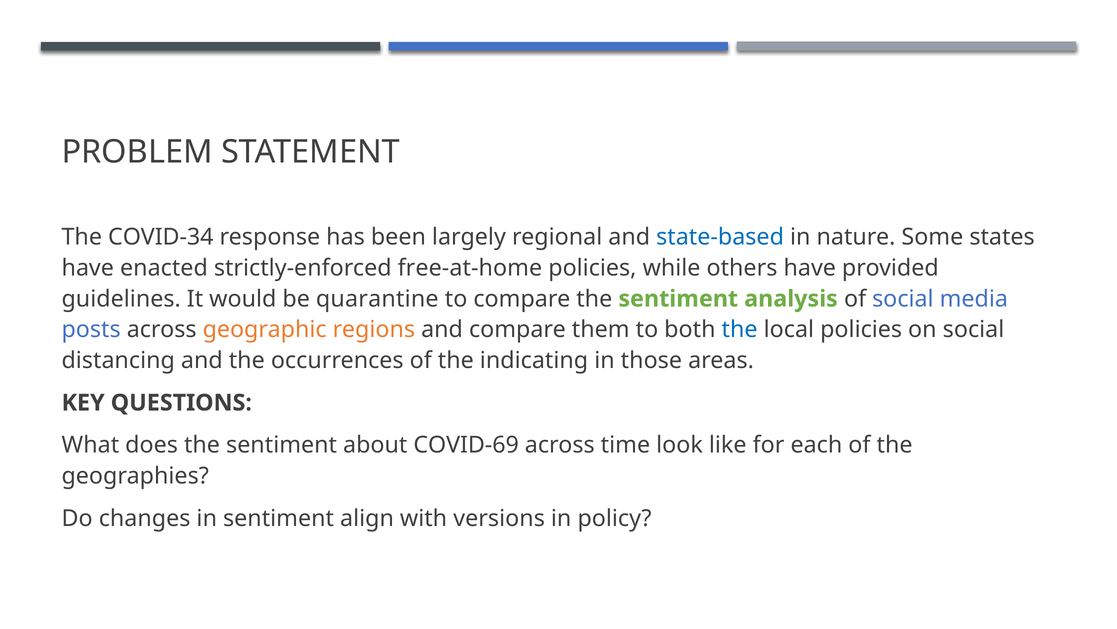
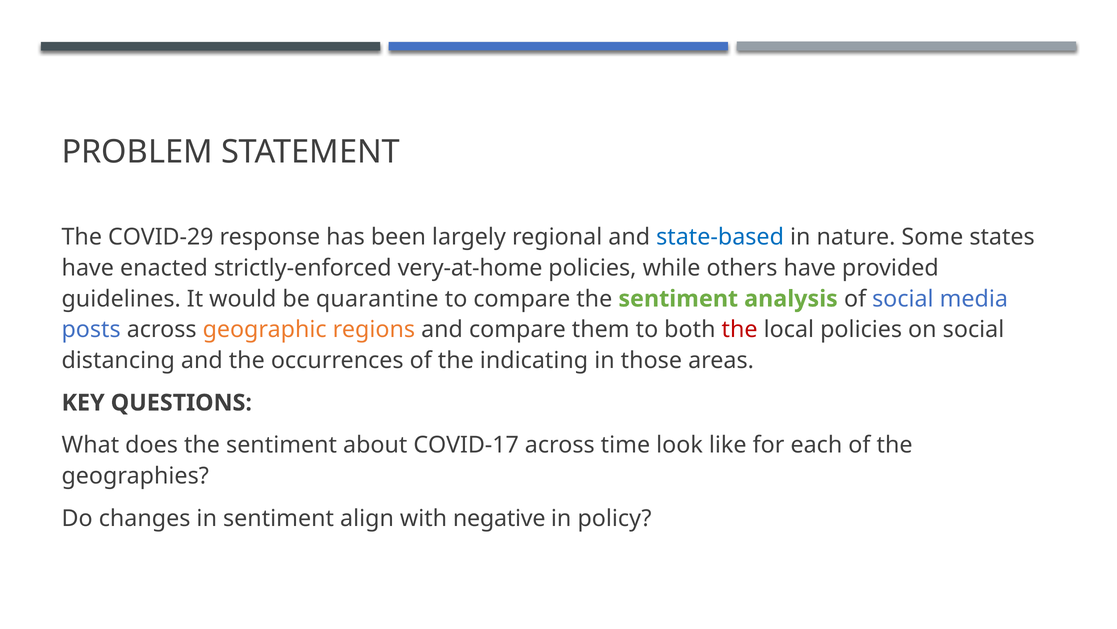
COVID-34: COVID-34 -> COVID-29
free-at-home: free-at-home -> very-at-home
the at (740, 329) colour: blue -> red
COVID-69: COVID-69 -> COVID-17
versions: versions -> negative
